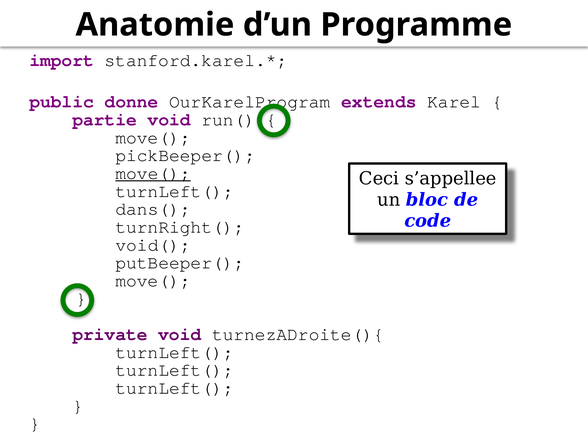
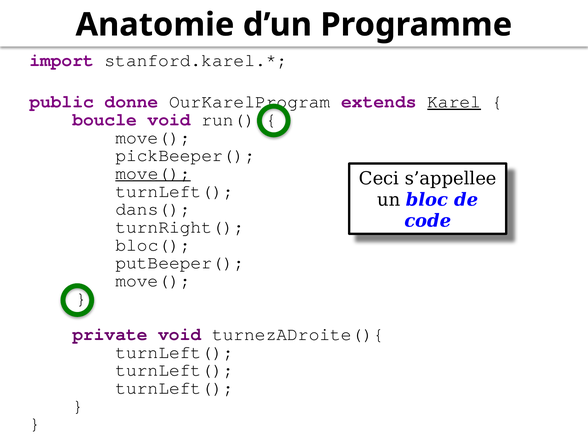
Karel underline: none -> present
partie: partie -> boucle
void(: void( -> bloc(
